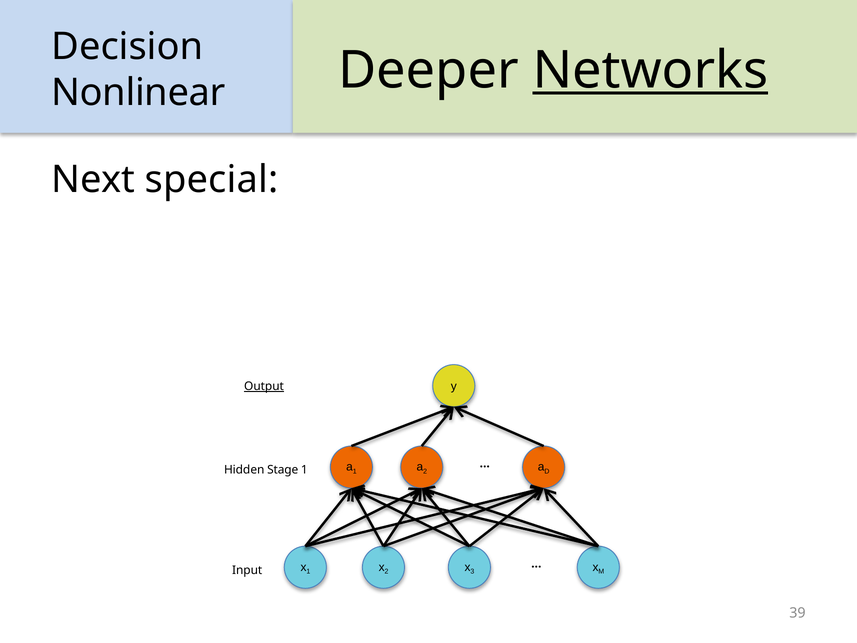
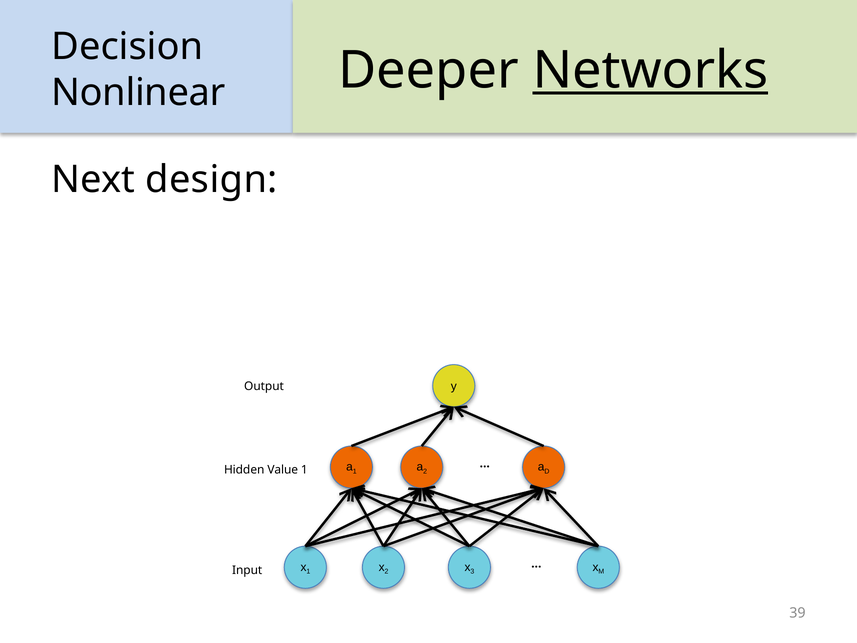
special: special -> design
Output underline: present -> none
Stage: Stage -> Value
